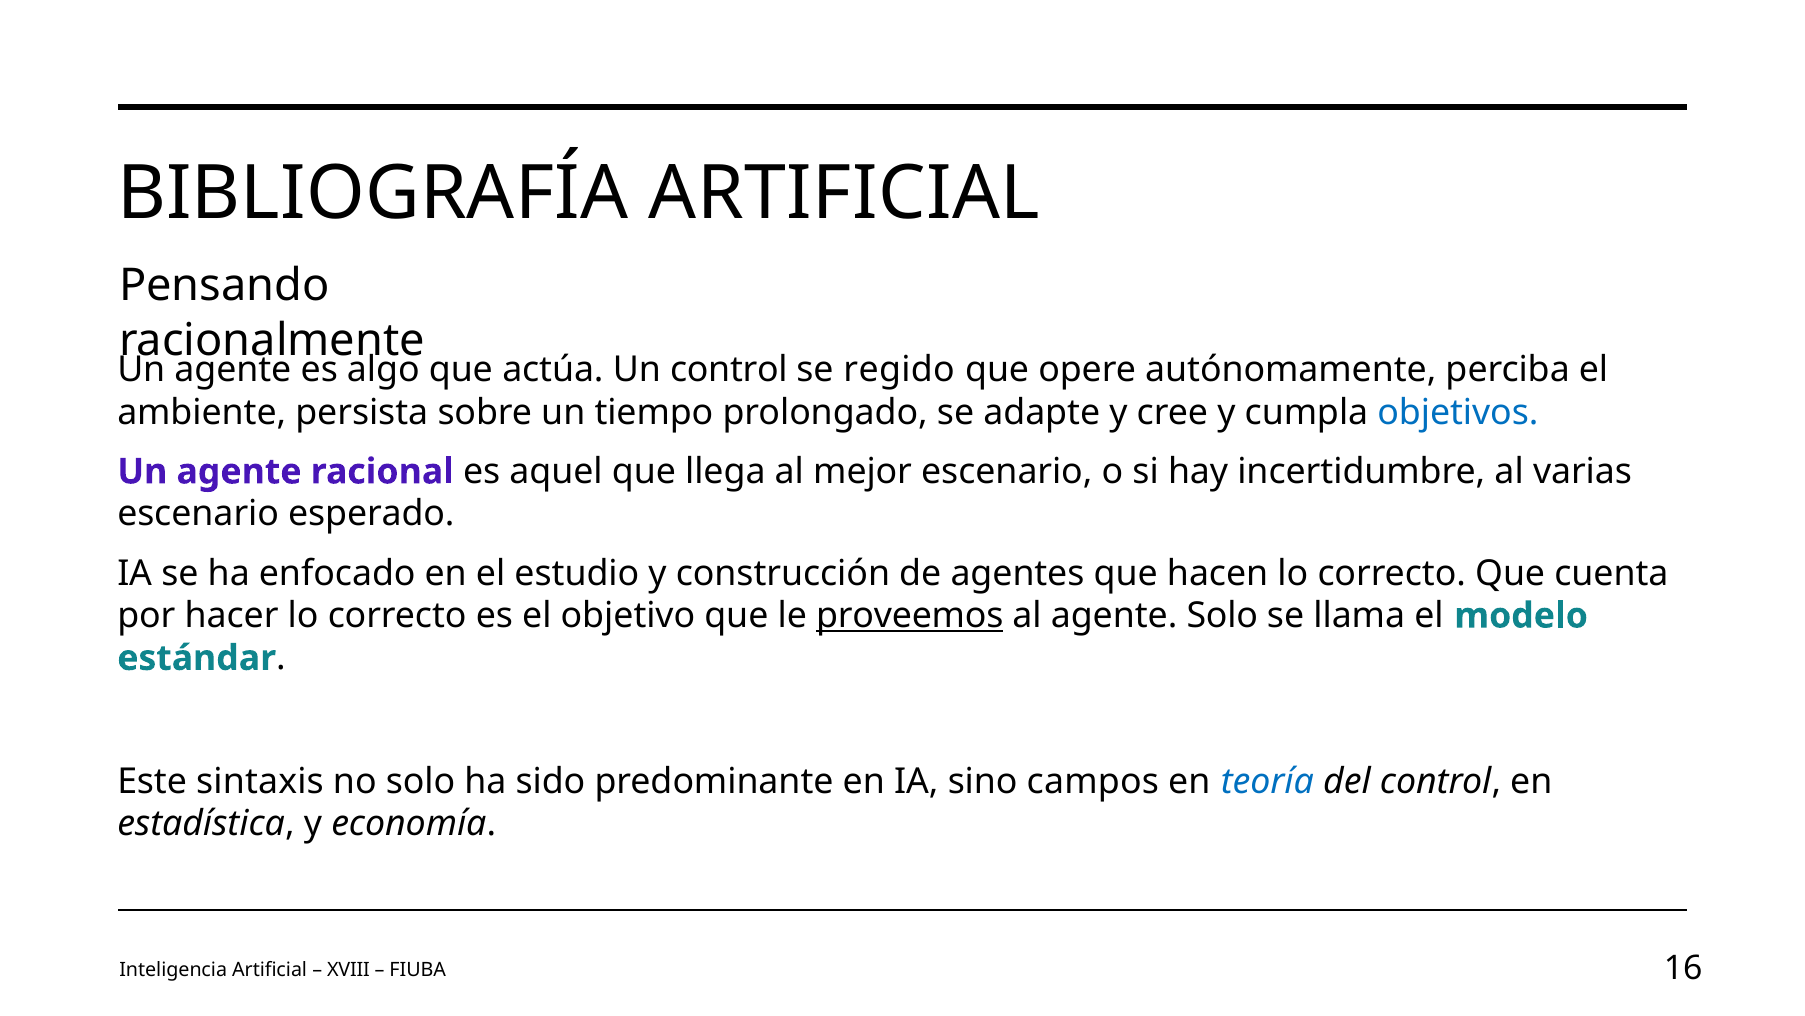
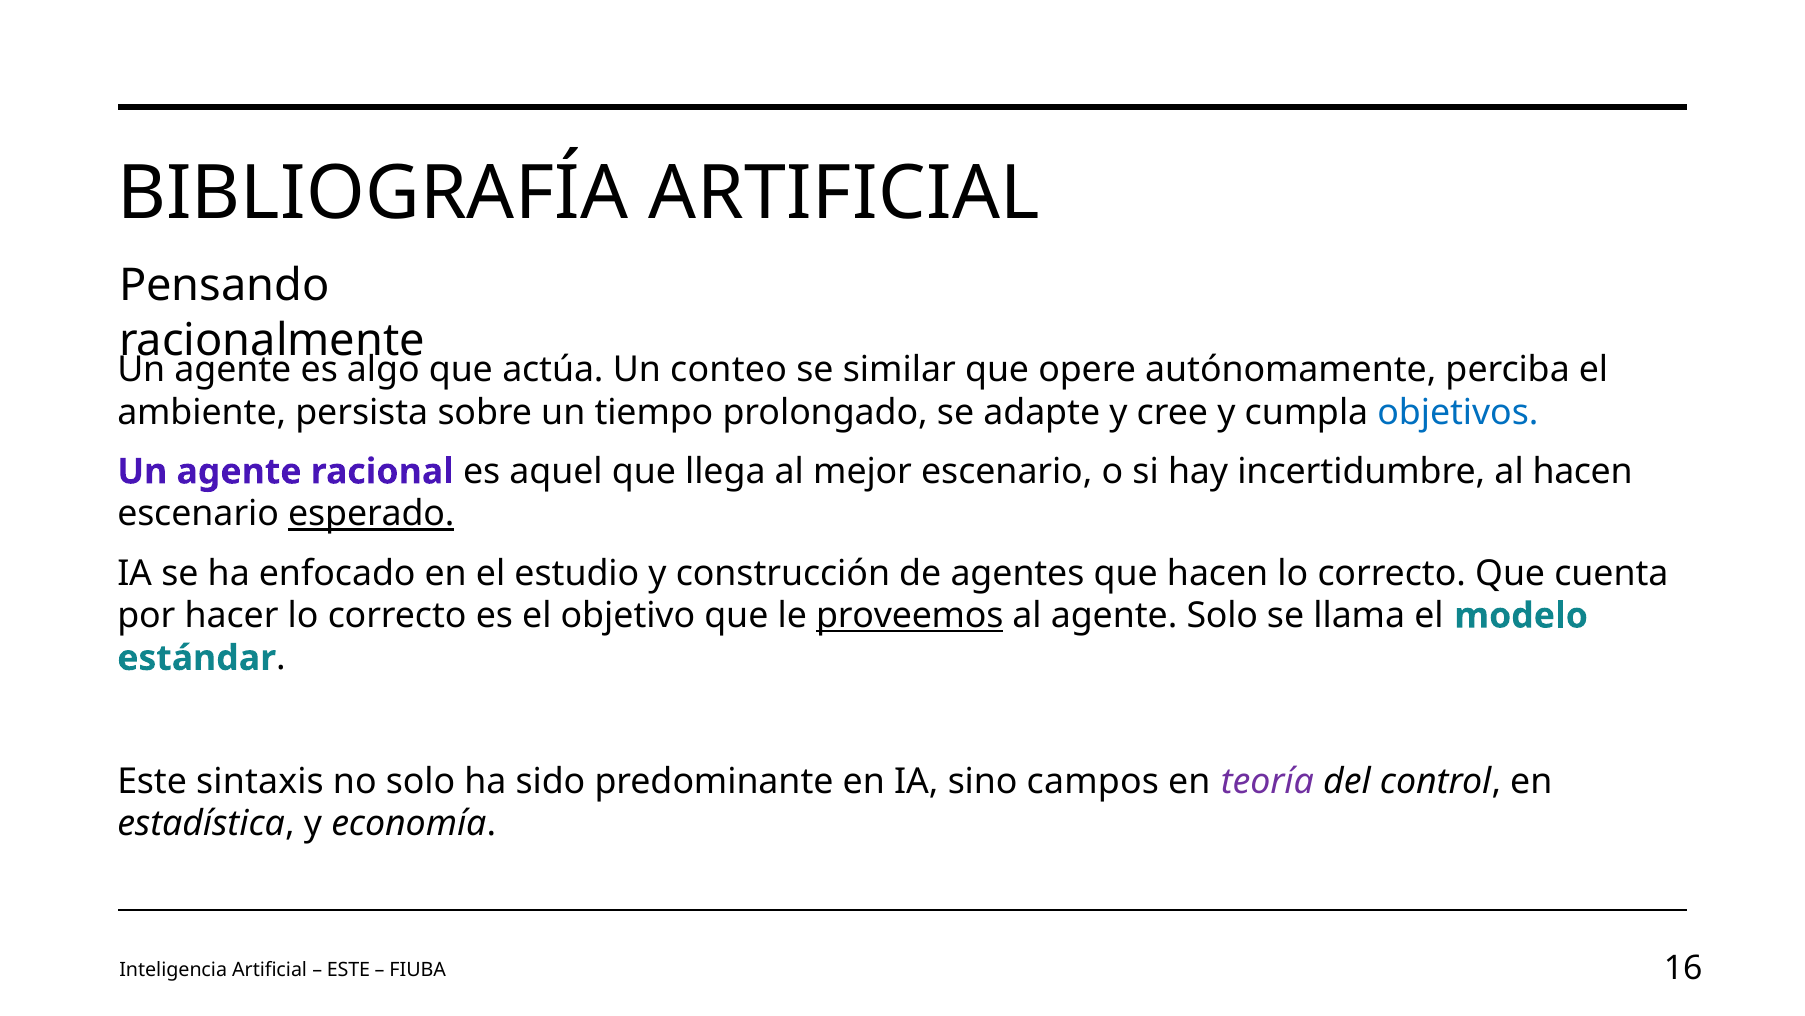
Un control: control -> conteo
regido: regido -> similar
al varias: varias -> hacen
esperado underline: none -> present
teoría colour: blue -> purple
XVIII at (348, 969): XVIII -> ESTE
